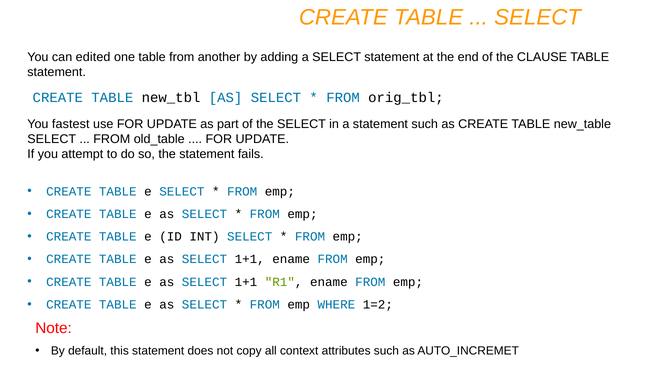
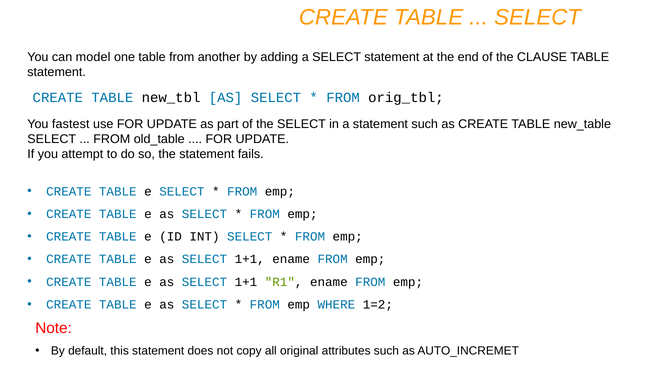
edited: edited -> model
context: context -> original
